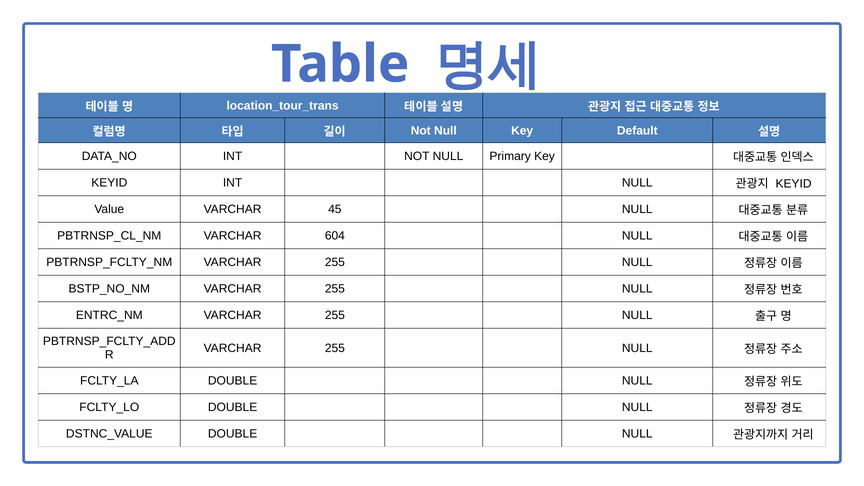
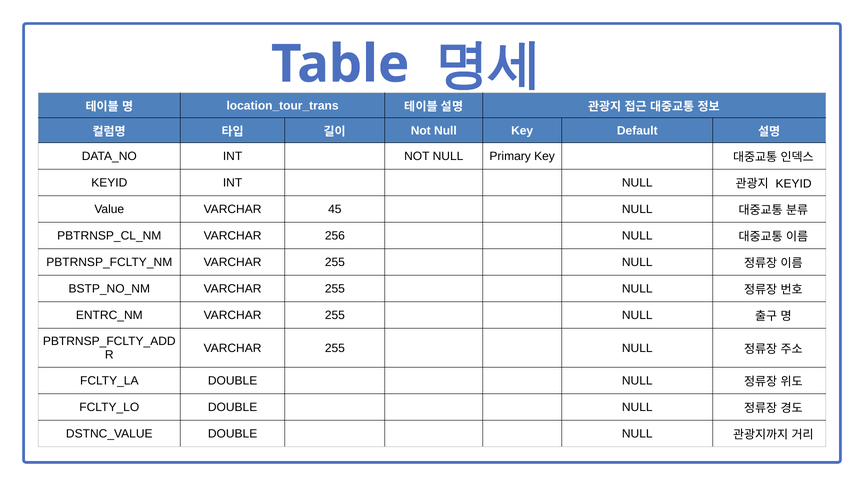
604: 604 -> 256
